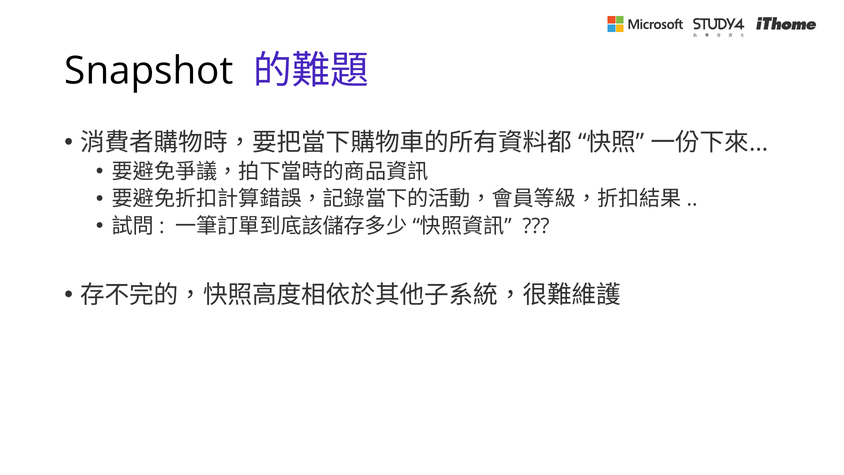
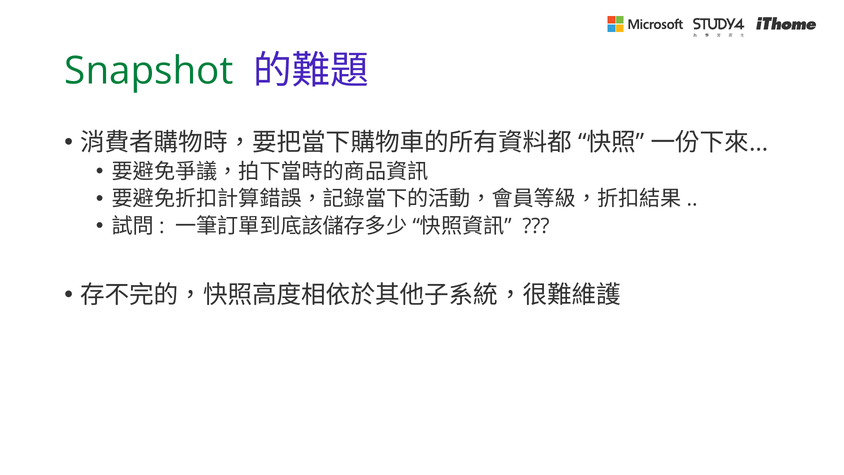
Snapshot colour: black -> green
